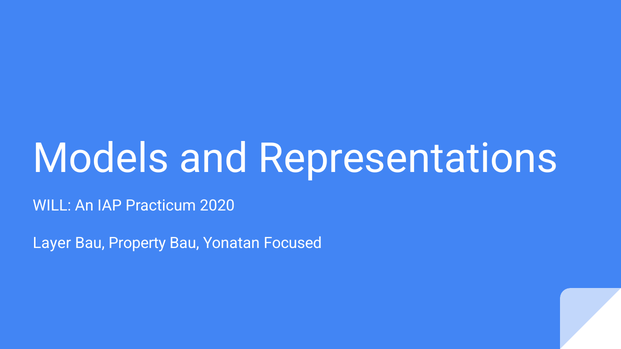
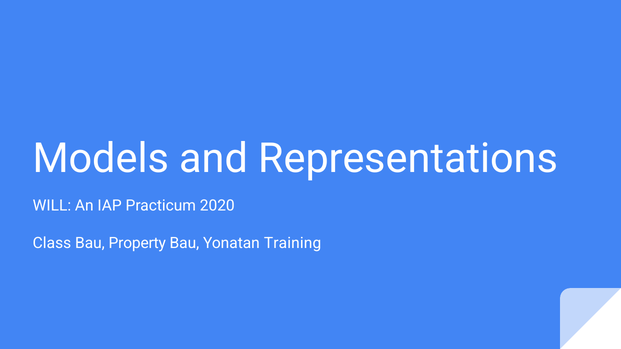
Layer: Layer -> Class
Focused: Focused -> Training
